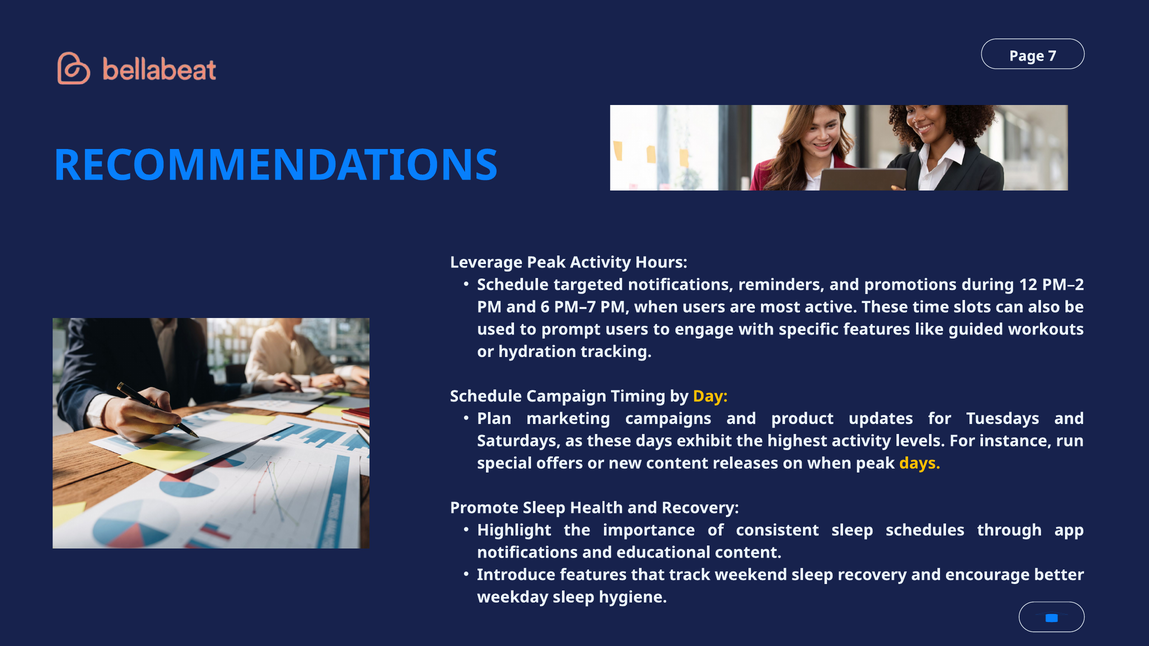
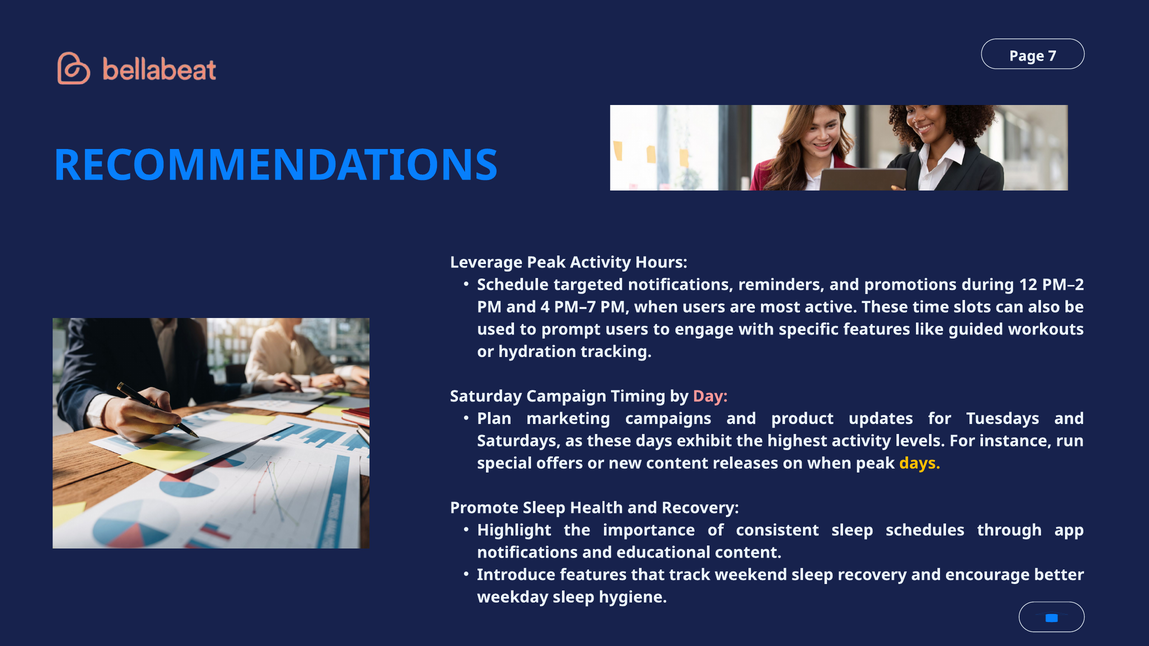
6: 6 -> 4
Schedule at (486, 397): Schedule -> Saturday
Day colour: yellow -> pink
